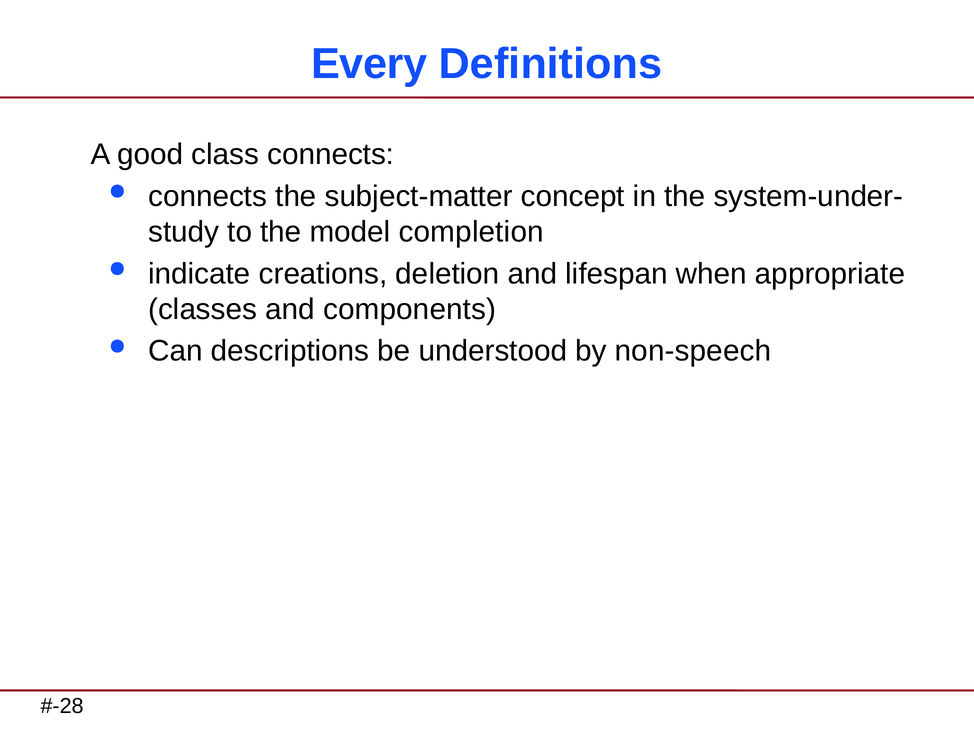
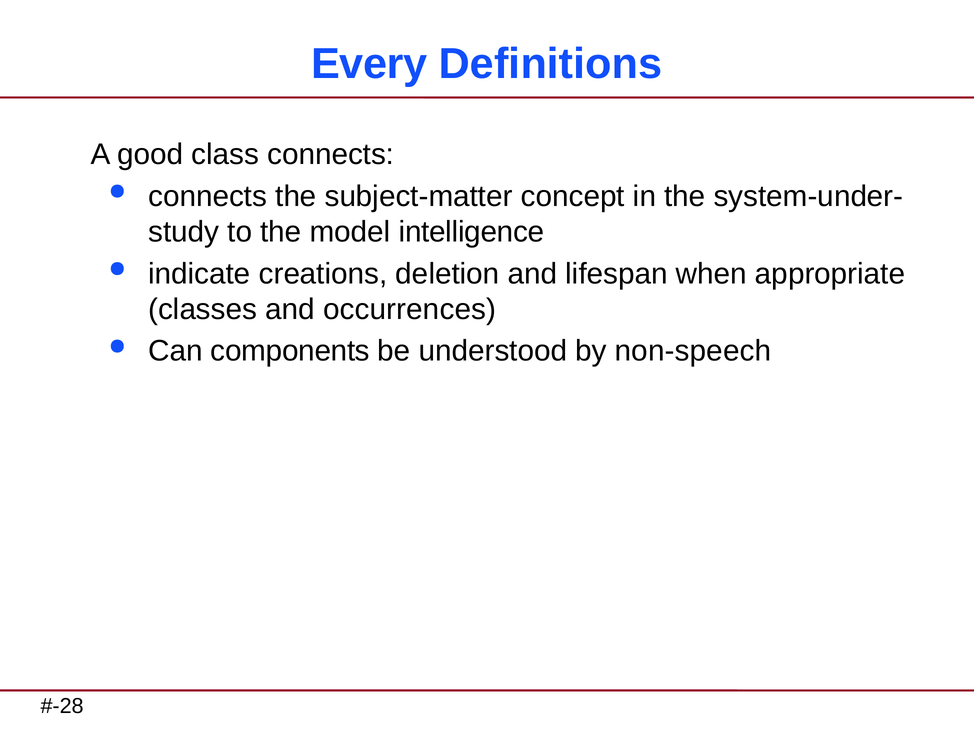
completion: completion -> intelligence
components: components -> occurrences
descriptions: descriptions -> components
